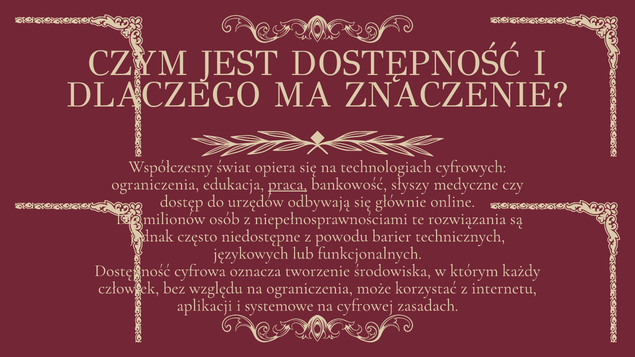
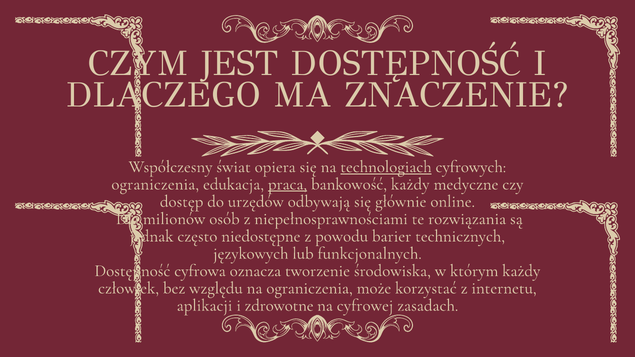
technologiach underline: none -> present
bankowość słyszy: słyszy -> każdy
systemowe: systemowe -> zdrowotne
